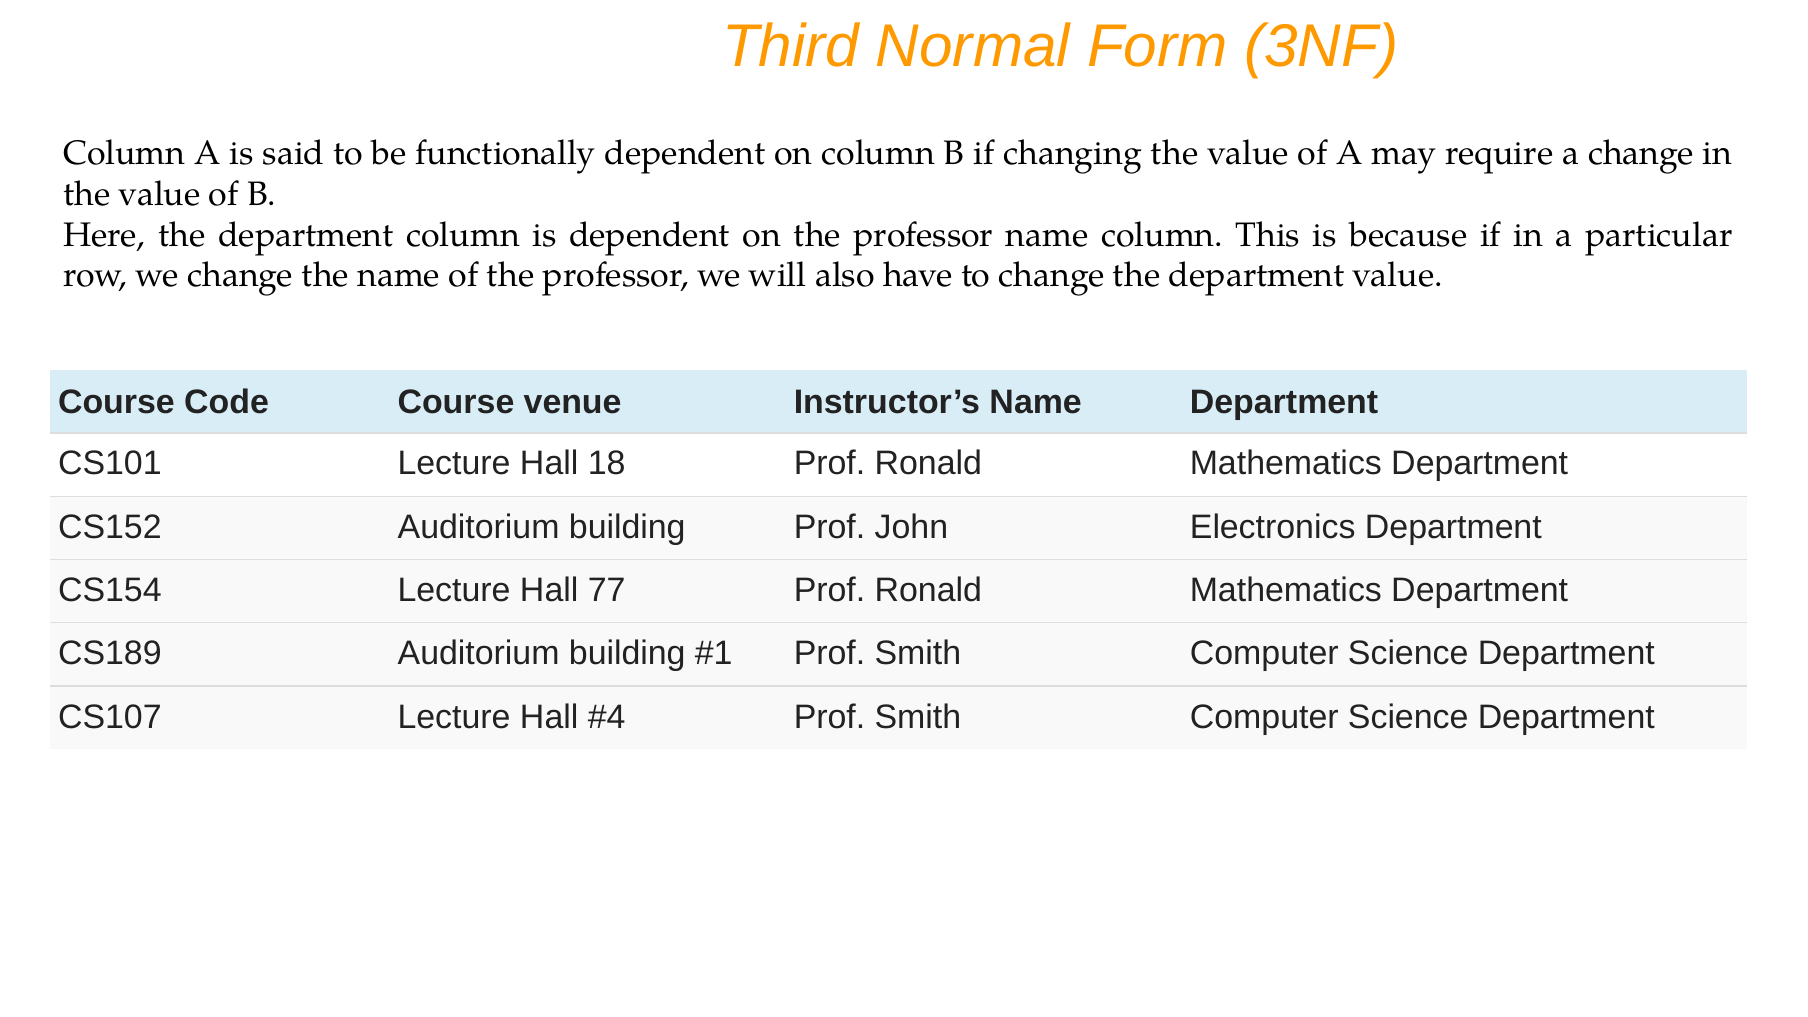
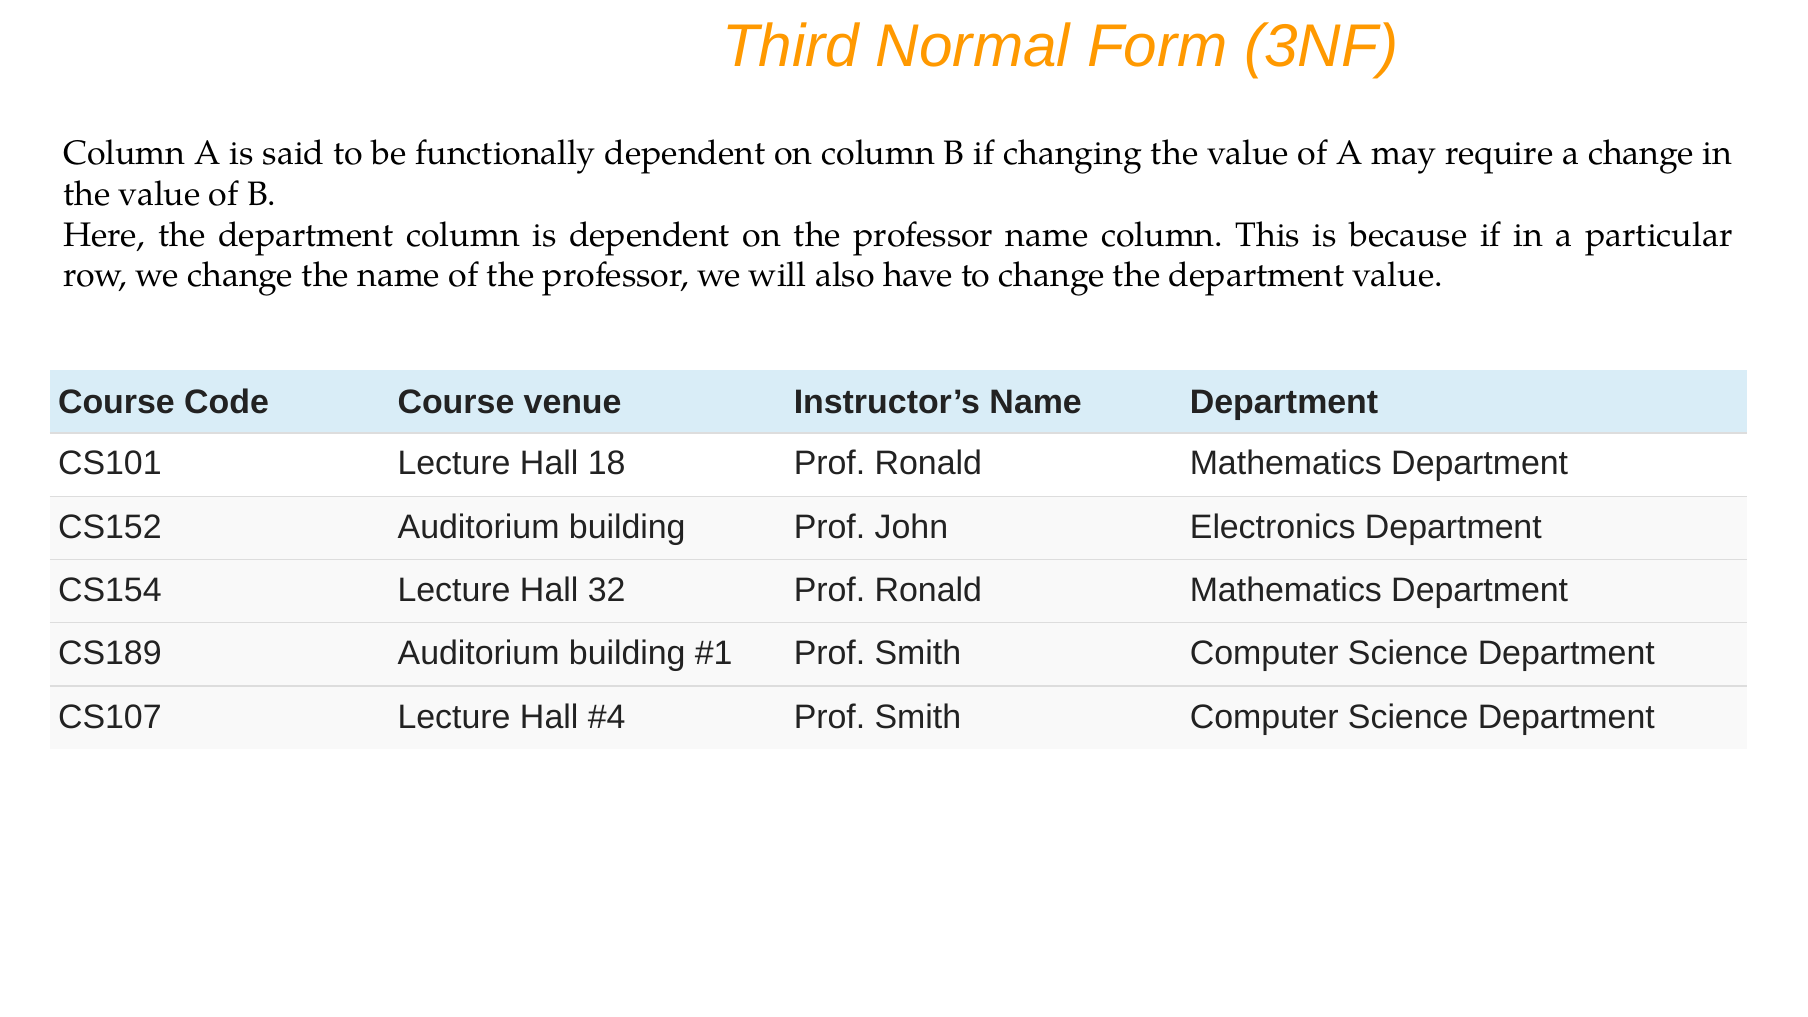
77: 77 -> 32
